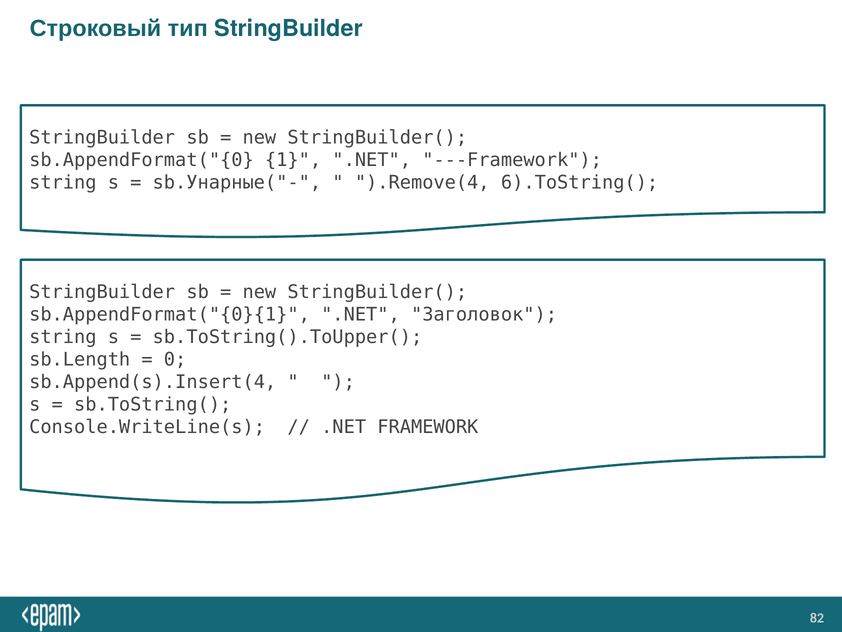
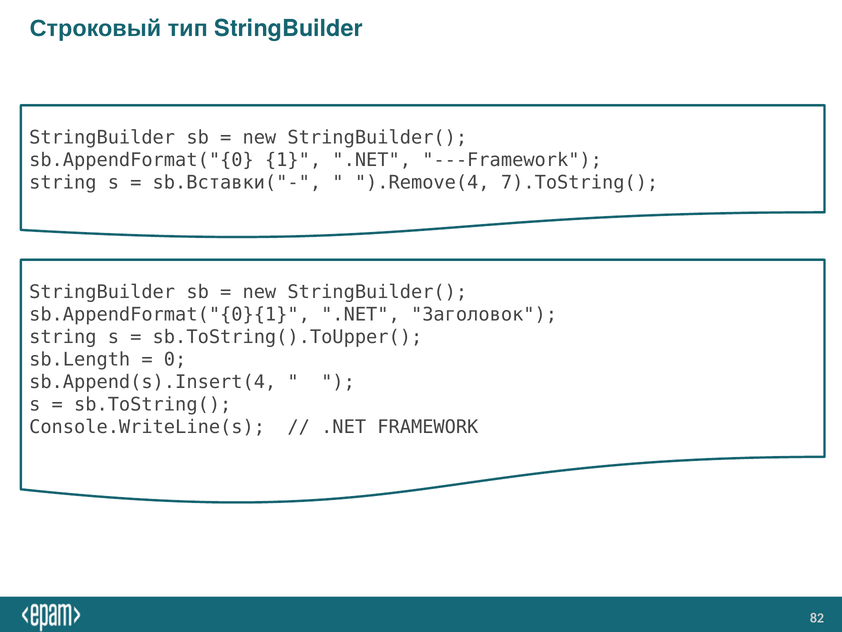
sb.Унарные("-: sb.Унарные("- -> sb.Вставки("-
6).ToString(: 6).ToString( -> 7).ToString(
